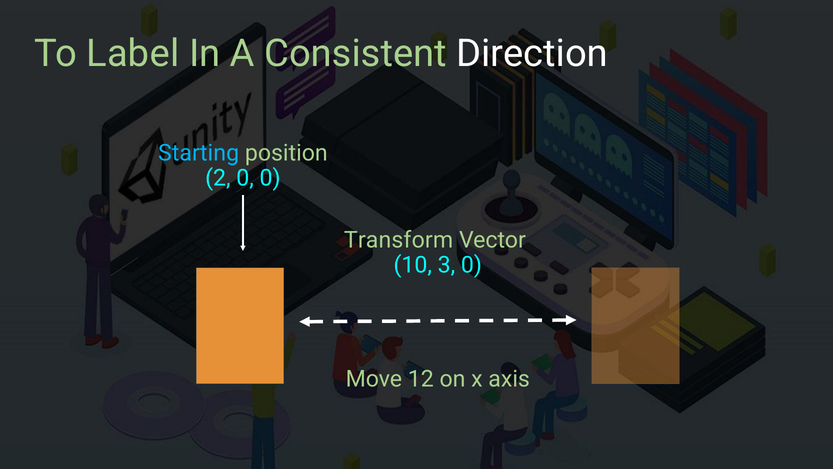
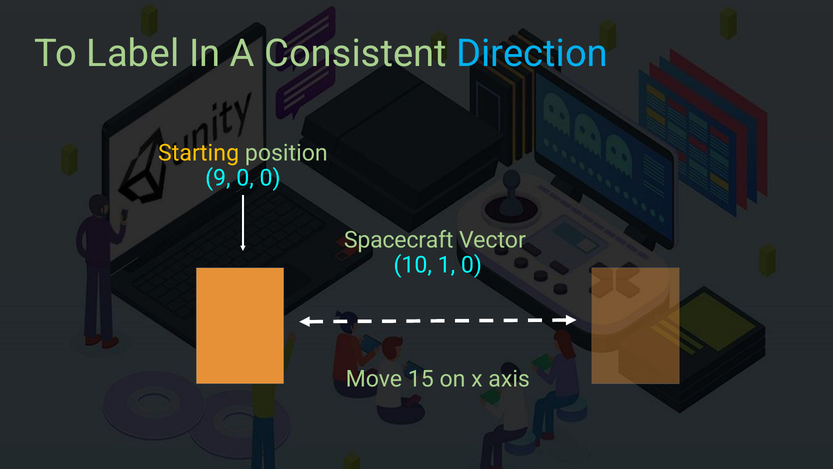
Direction colour: white -> light blue
Starting colour: light blue -> yellow
2: 2 -> 9
Transform: Transform -> Spacecraft
3: 3 -> 1
12: 12 -> 15
